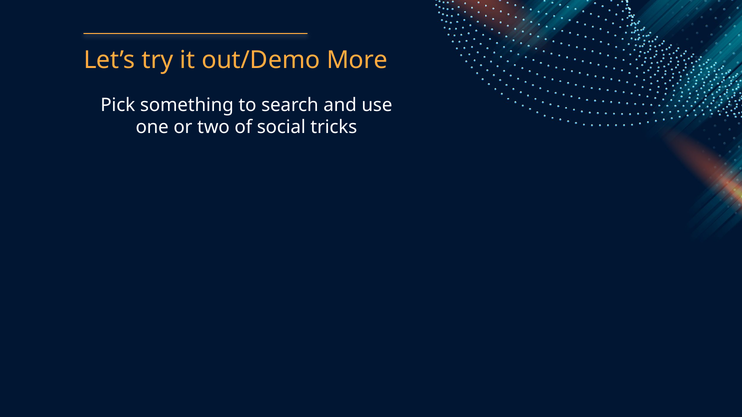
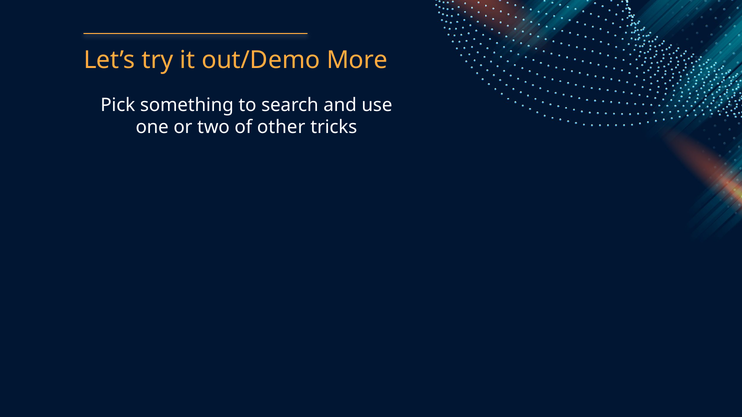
social: social -> other
